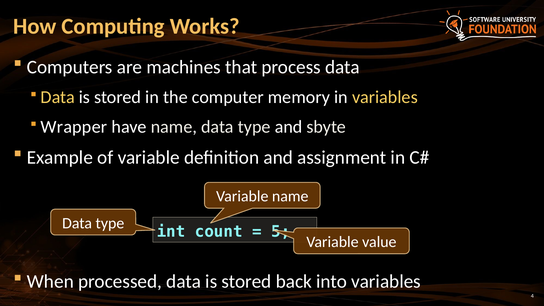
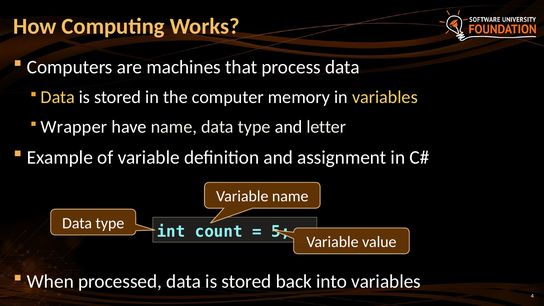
sbyte: sbyte -> letter
